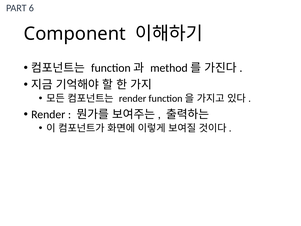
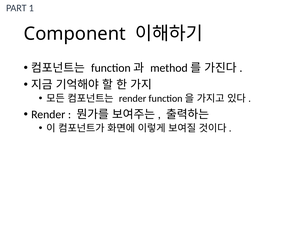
6: 6 -> 1
